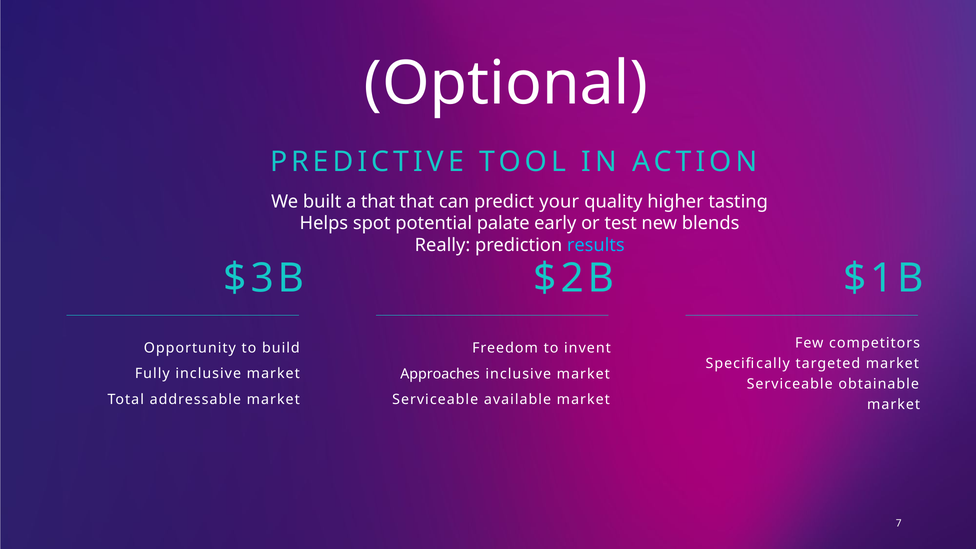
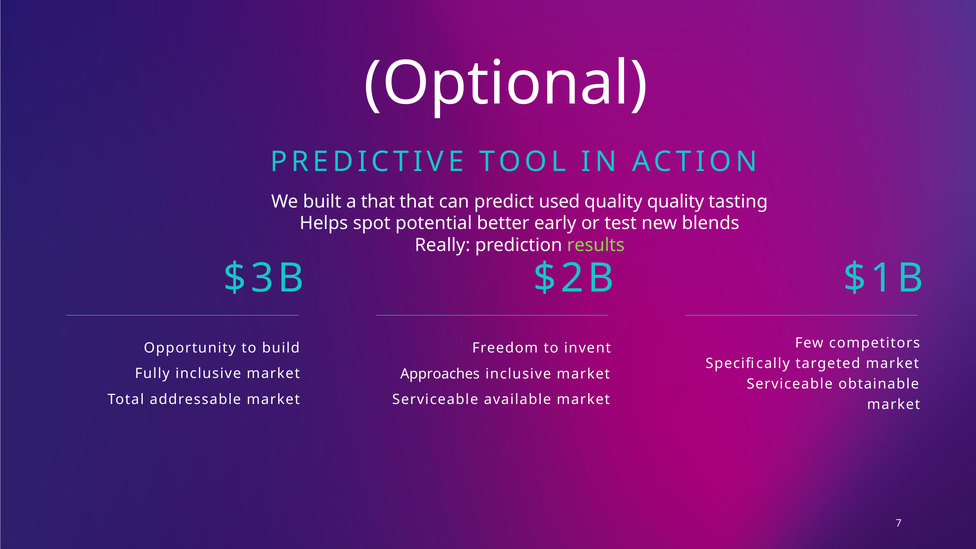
your: your -> used
quality higher: higher -> quality
palate: palate -> better
results colour: light blue -> light green
